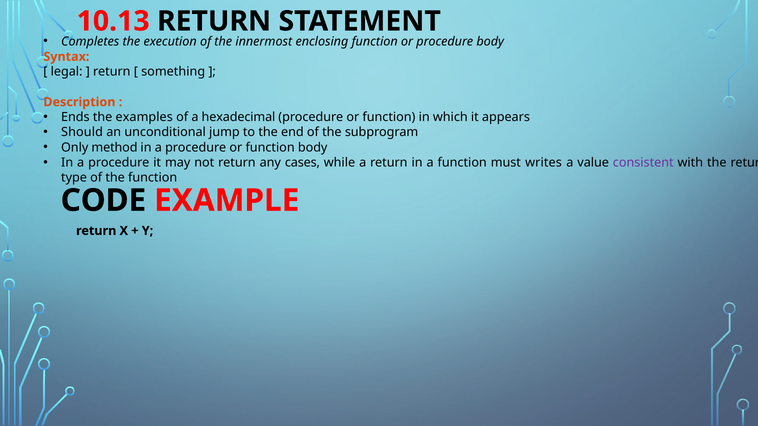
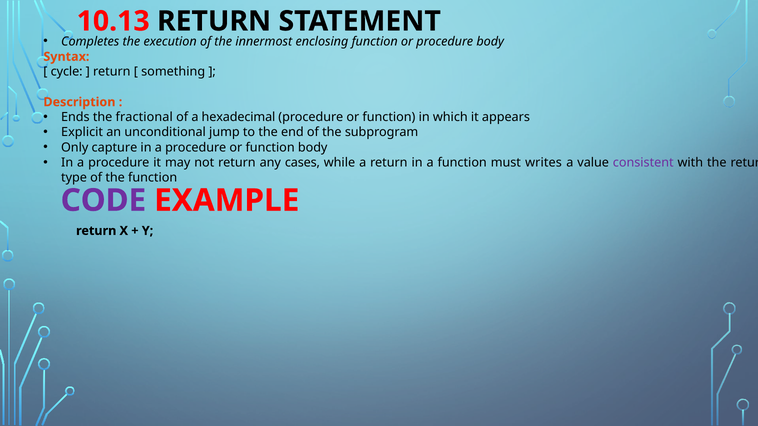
legal: legal -> cycle
examples: examples -> fractional
Should: Should -> Explicit
method: method -> capture
CODE colour: black -> purple
